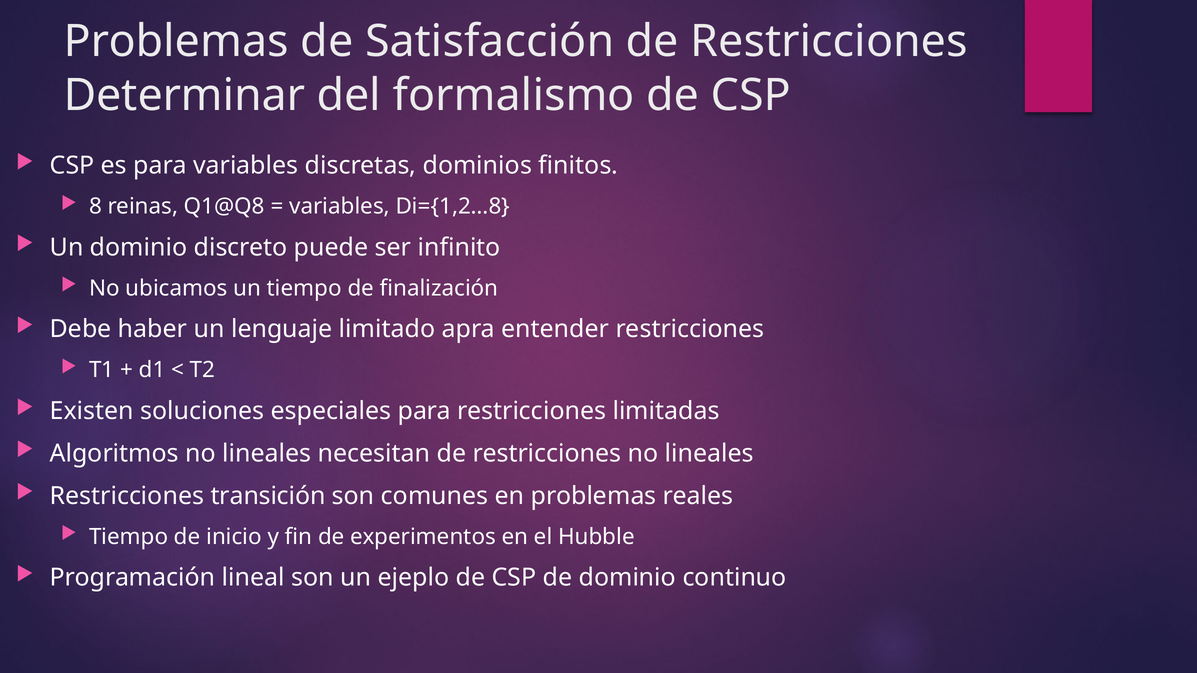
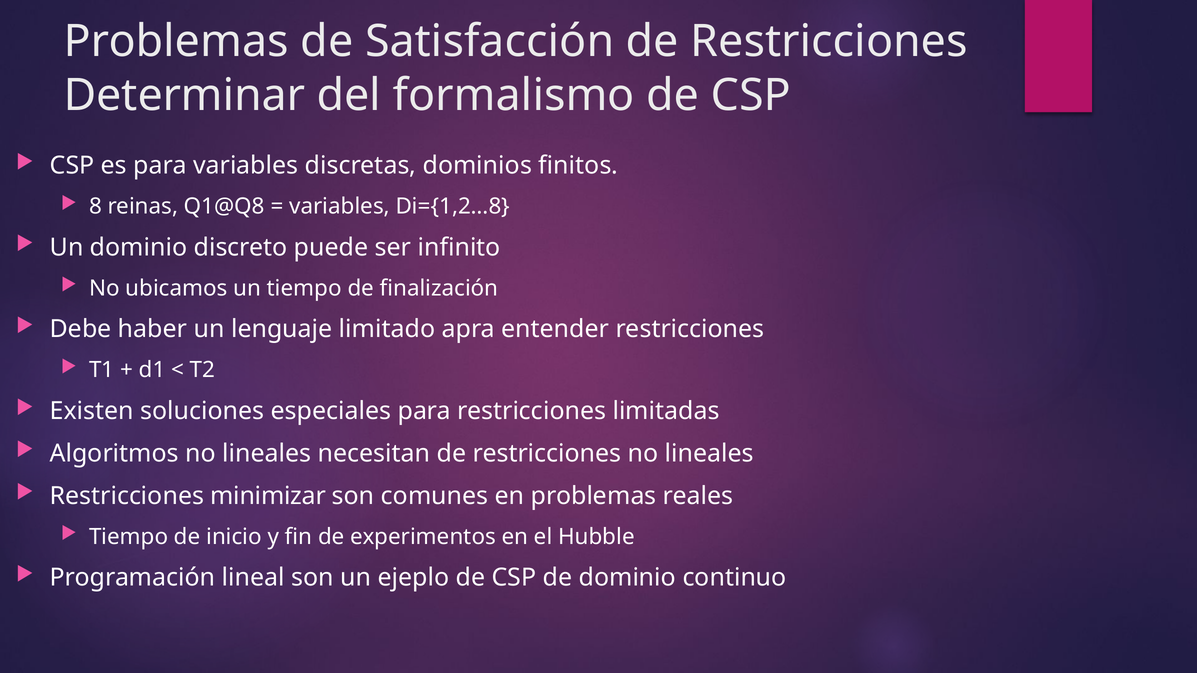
transición: transición -> minimizar
